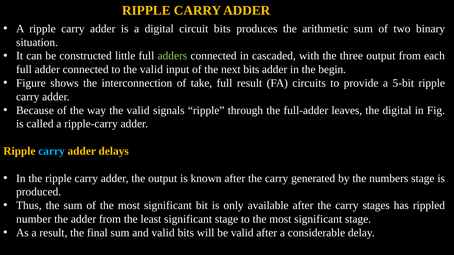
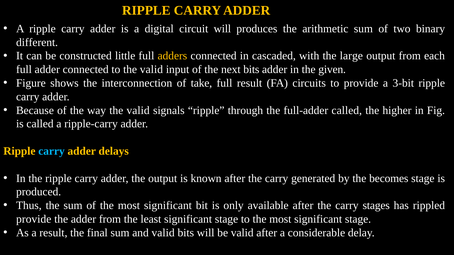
circuit bits: bits -> will
situation: situation -> different
adders colour: light green -> yellow
three: three -> large
begin: begin -> given
5-bit: 5-bit -> 3-bit
full-adder leaves: leaves -> called
the digital: digital -> higher
numbers: numbers -> becomes
number at (34, 219): number -> provide
